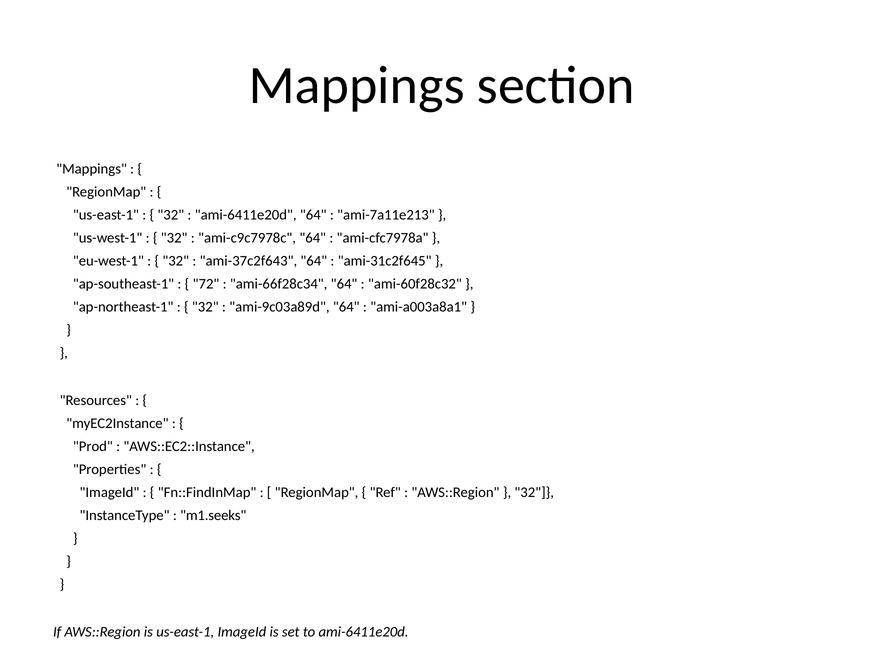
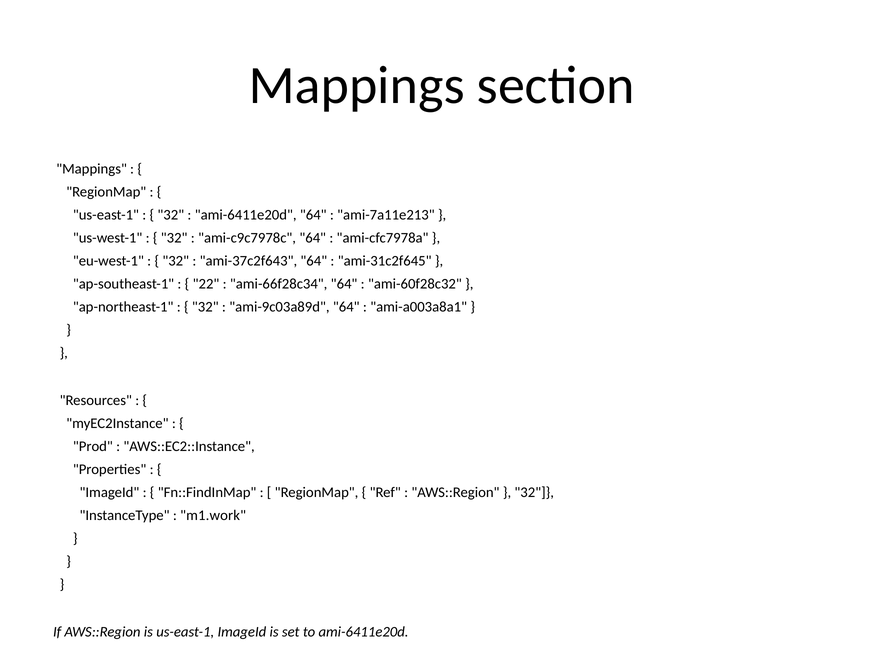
72: 72 -> 22
m1.seeks: m1.seeks -> m1.work
